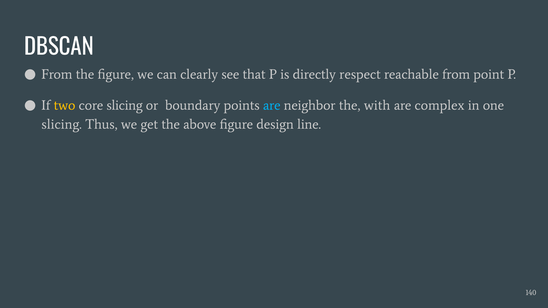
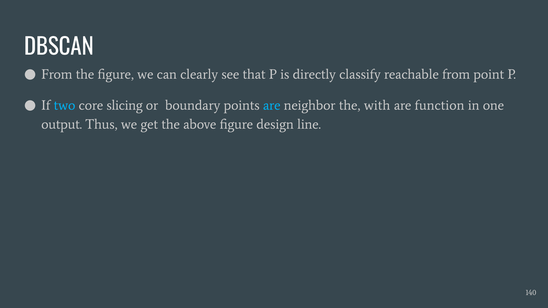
respect: respect -> classify
two colour: yellow -> light blue
complex: complex -> function
slicing at (62, 124): slicing -> output
